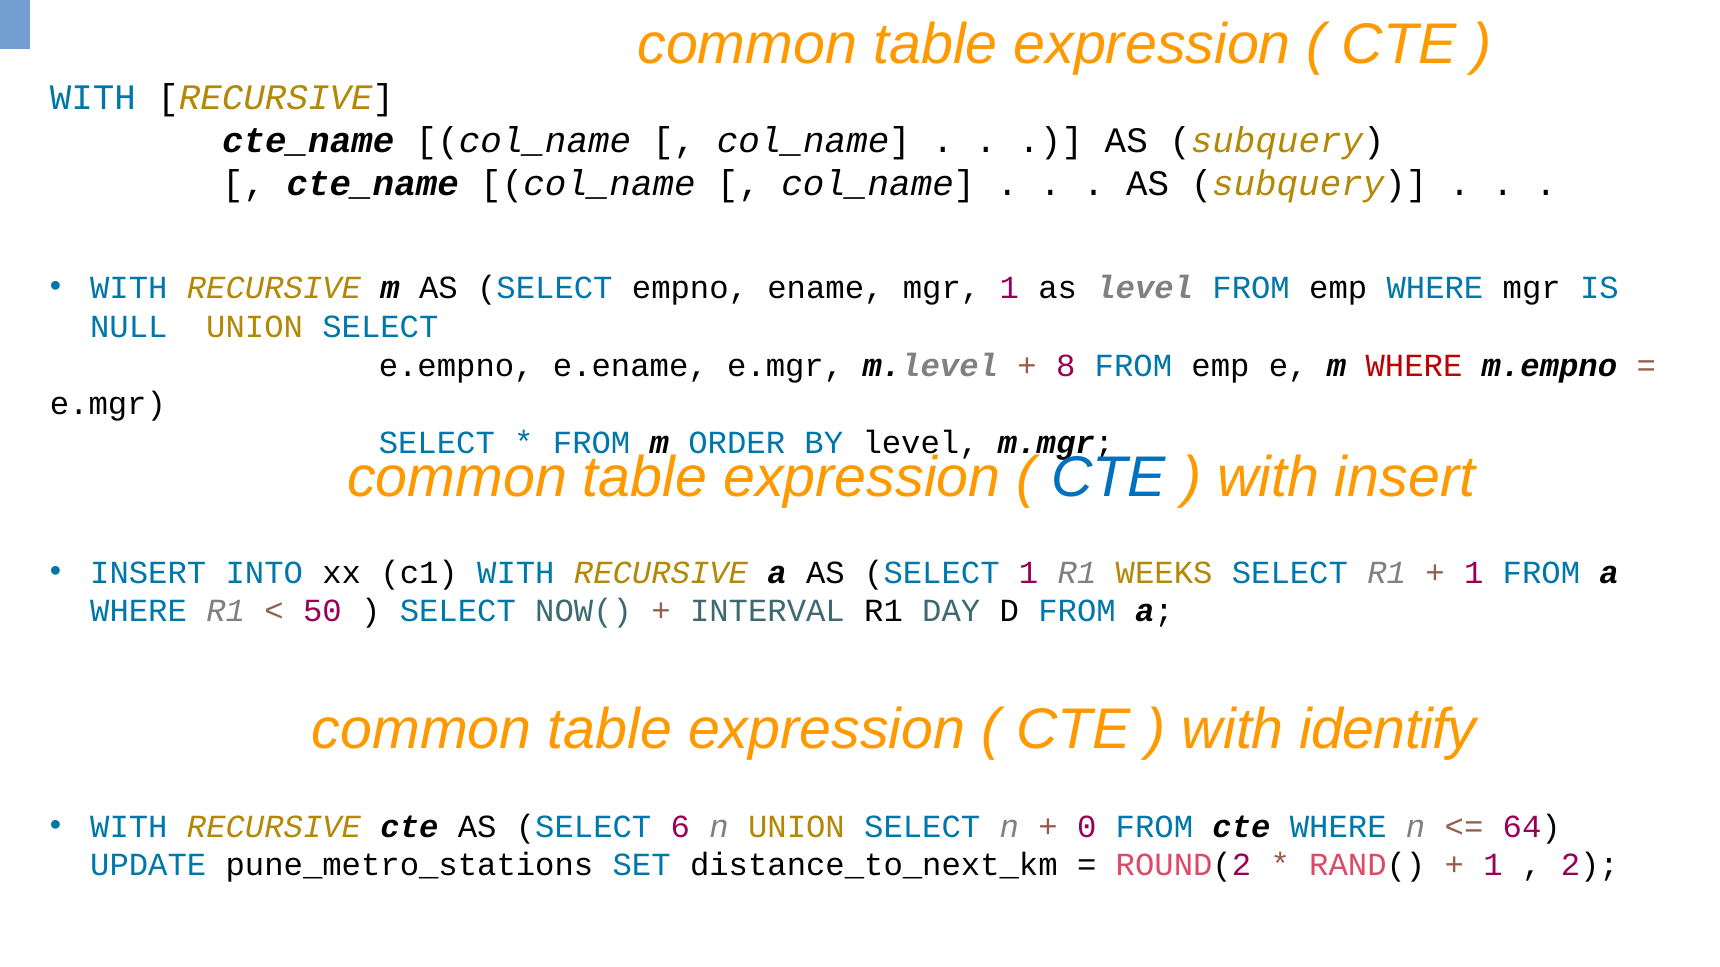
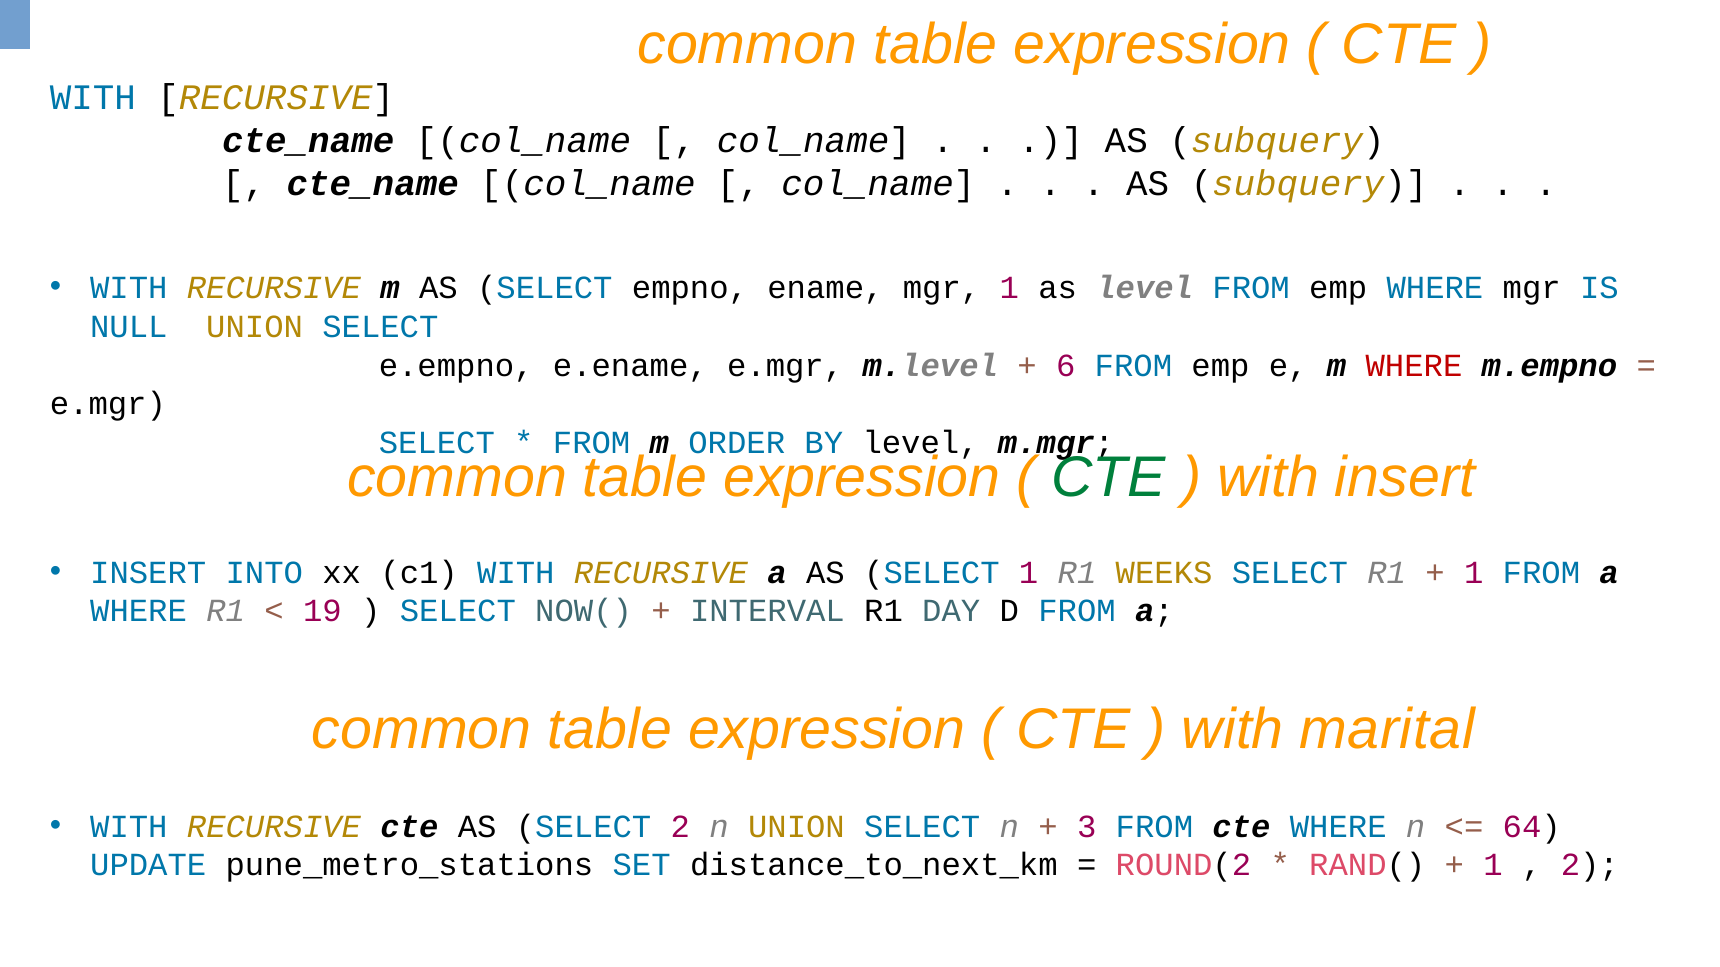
8: 8 -> 6
CTE at (1109, 478) colour: blue -> green
50: 50 -> 19
identify: identify -> marital
SELECT 6: 6 -> 2
0: 0 -> 3
